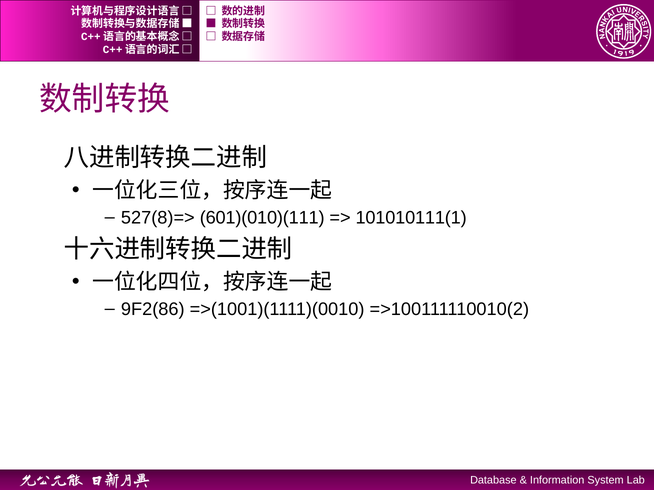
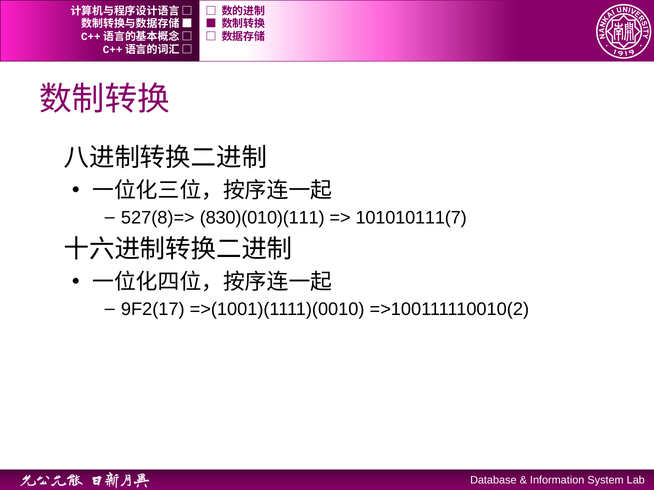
601)(010)(111: 601)(010)(111 -> 830)(010)(111
101010111(1: 101010111(1 -> 101010111(7
9F2(86: 9F2(86 -> 9F2(17
